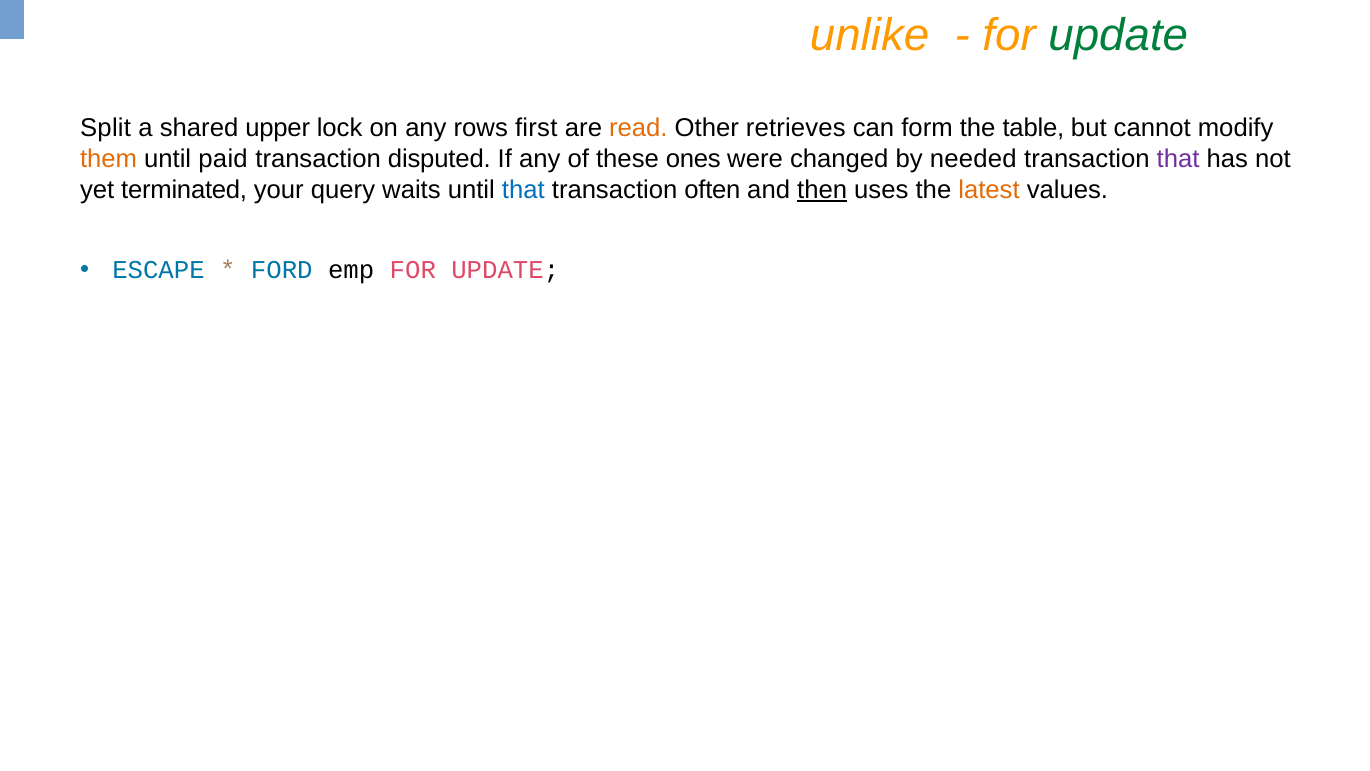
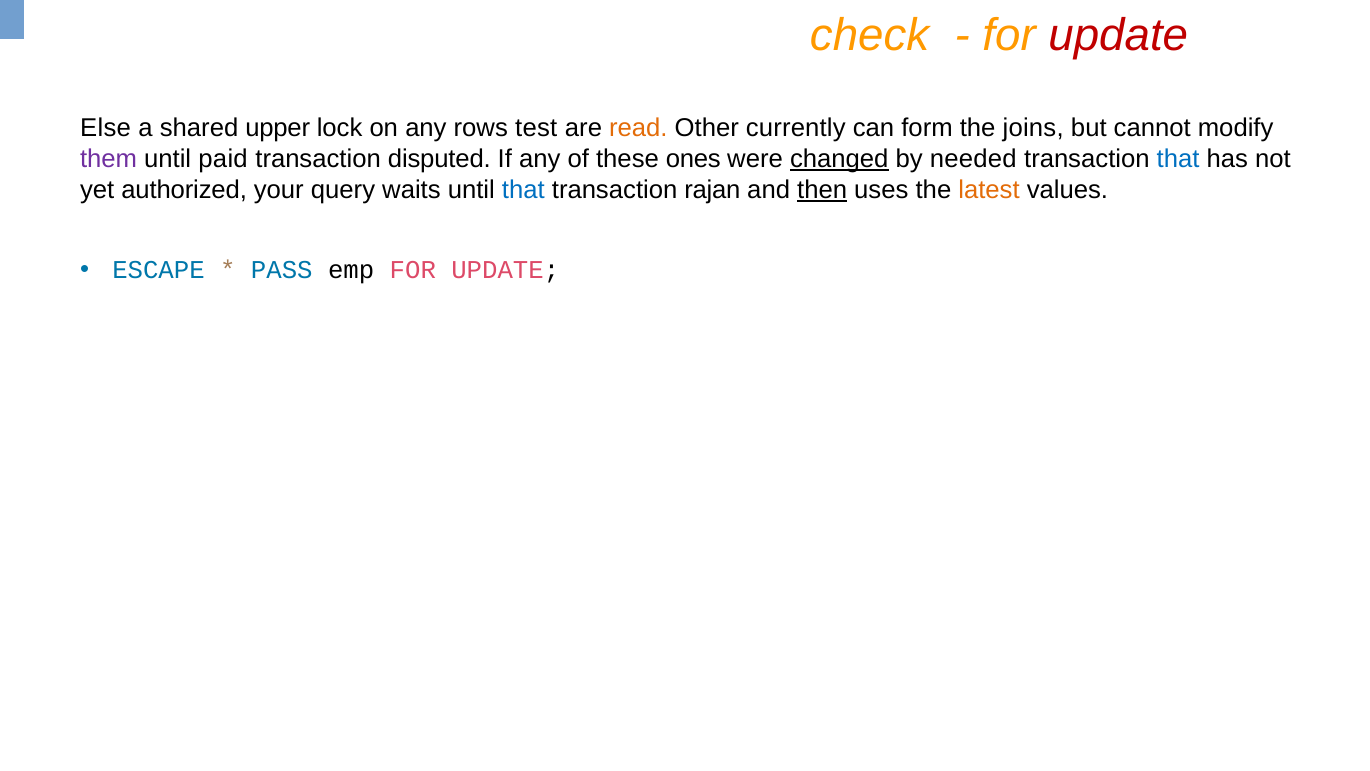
unlike: unlike -> check
update at (1118, 36) colour: green -> red
Split: Split -> Else
first: first -> test
retrieves: retrieves -> currently
table: table -> joins
them colour: orange -> purple
changed underline: none -> present
that at (1178, 159) colour: purple -> blue
terminated: terminated -> authorized
often: often -> rajan
FORD: FORD -> PASS
